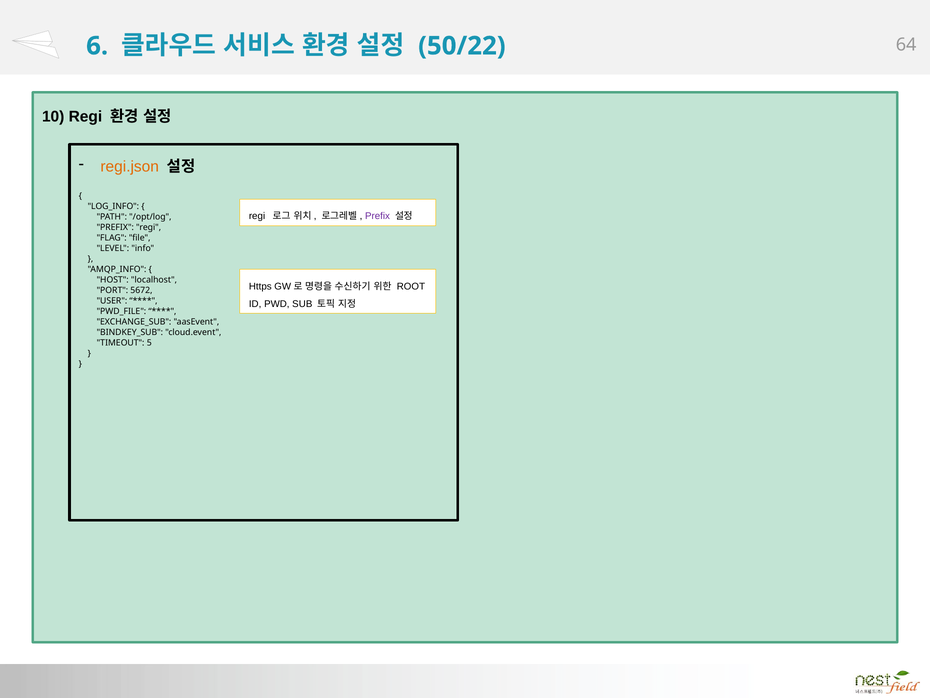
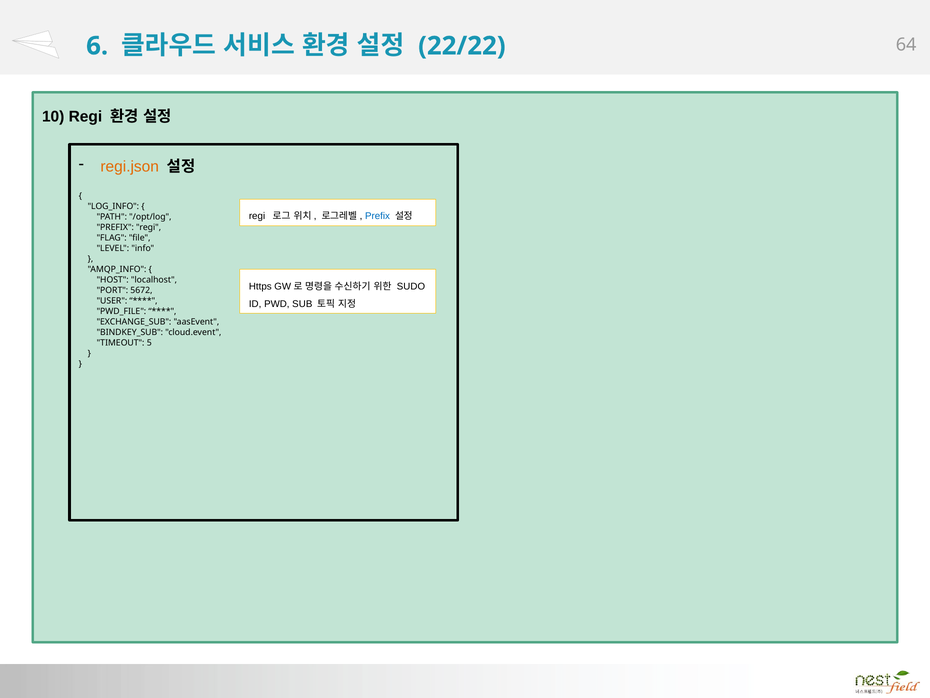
50/22: 50/22 -> 22/22
Prefix at (378, 216) colour: purple -> blue
ROOT: ROOT -> SUDO
